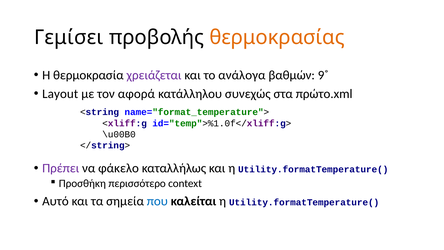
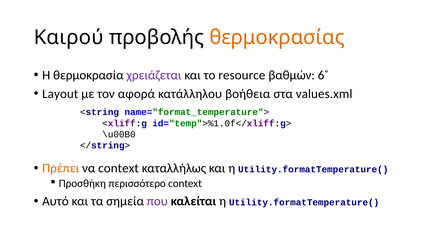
Γεμίσει: Γεμίσει -> Καιρού
ανάλογα: ανάλογα -> resource
9˚: 9˚ -> 6˚
συνεχώς: συνεχώς -> βοήθεια
πρώτο.xml: πρώτο.xml -> values.xml
Πρέπει colour: purple -> orange
να φάκελο: φάκελο -> context
που colour: blue -> purple
